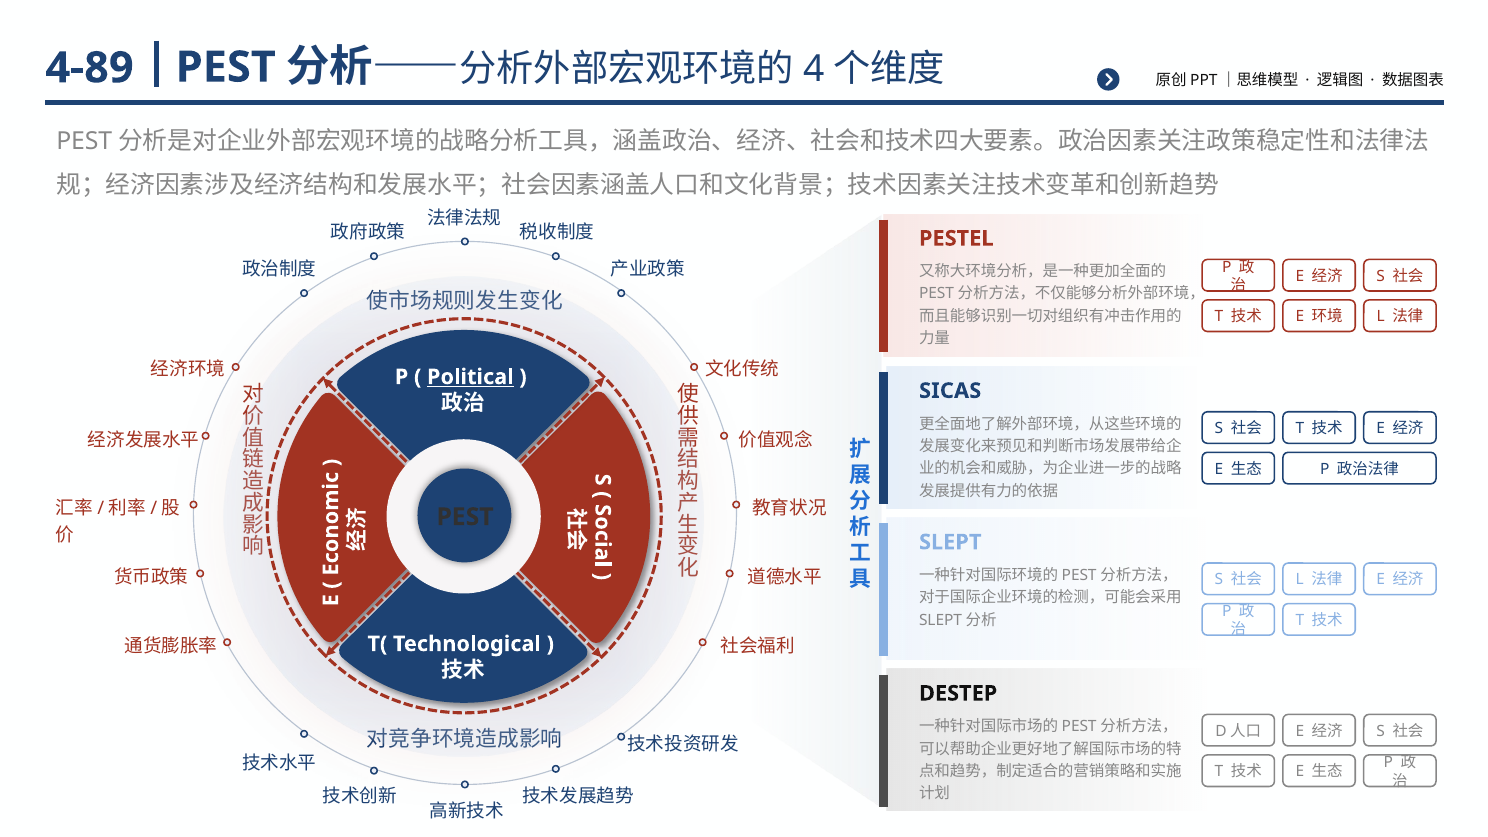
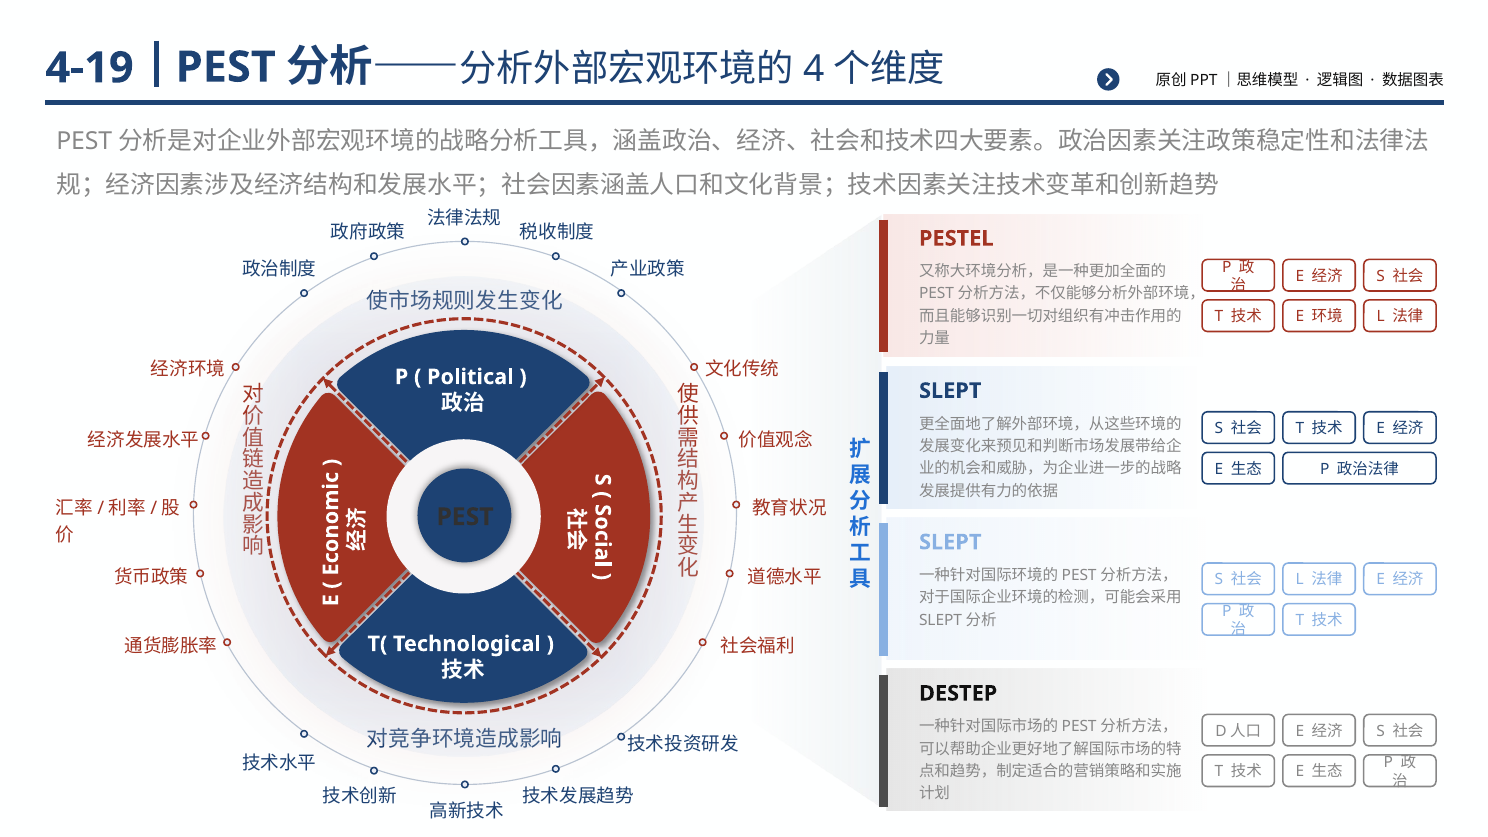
4-89: 4-89 -> 4-19
Political underline: present -> none
SICAS at (950, 391): SICAS -> SLEPT
